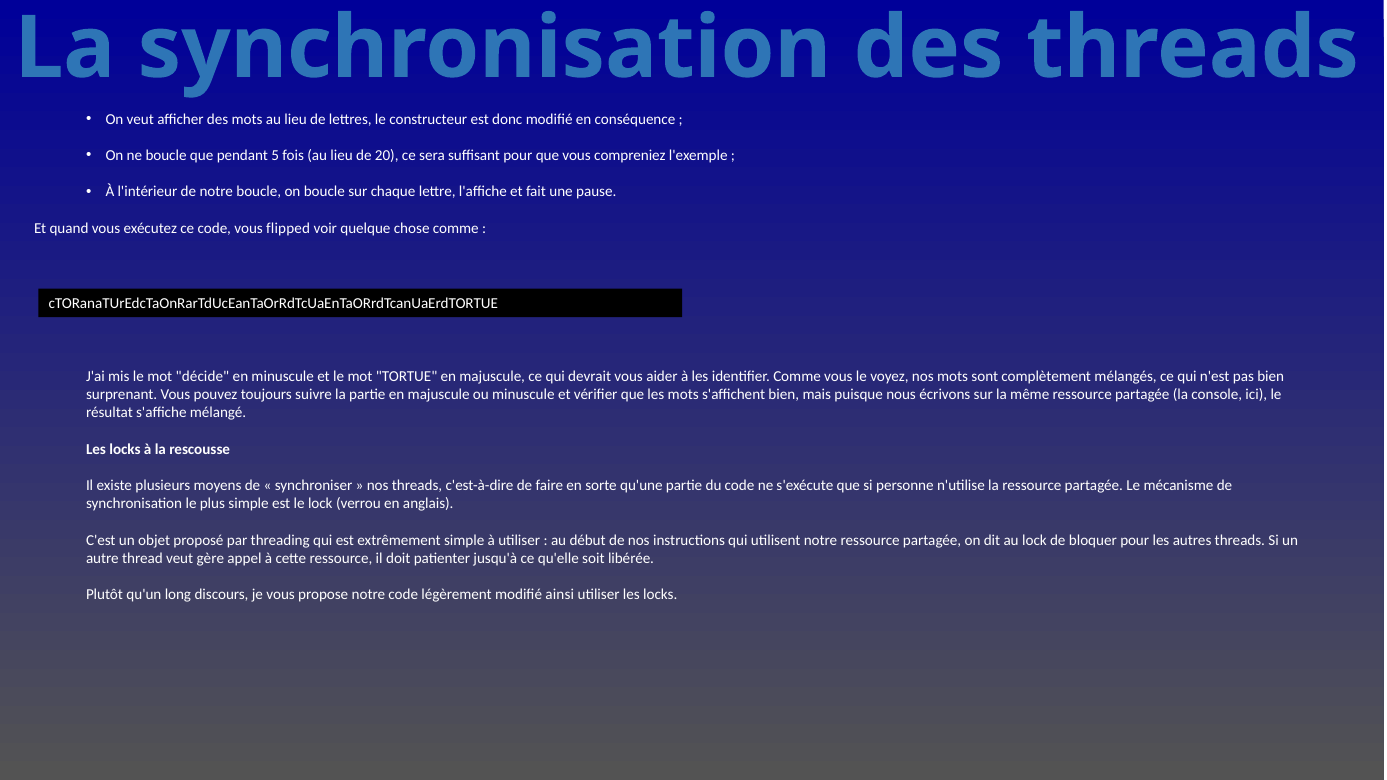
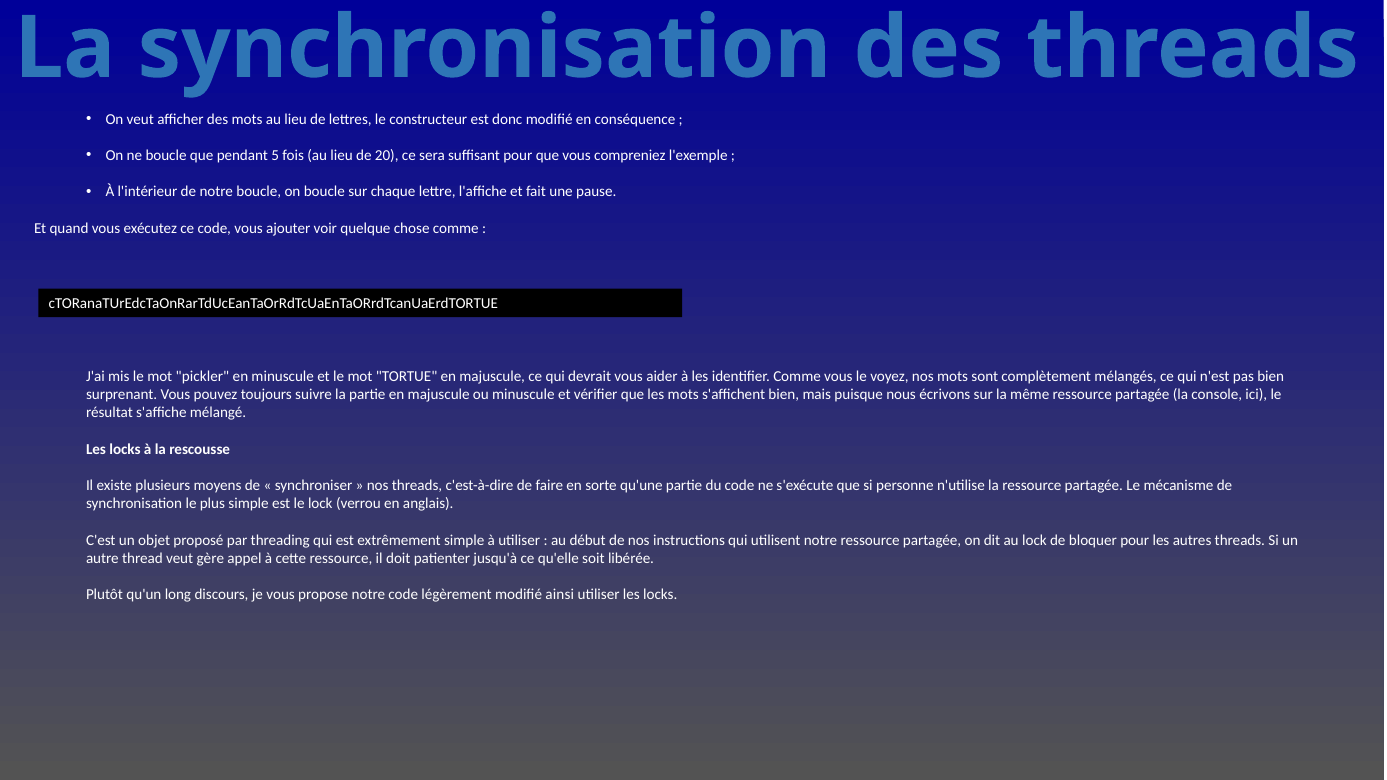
flipped: flipped -> ajouter
décide: décide -> pickler
